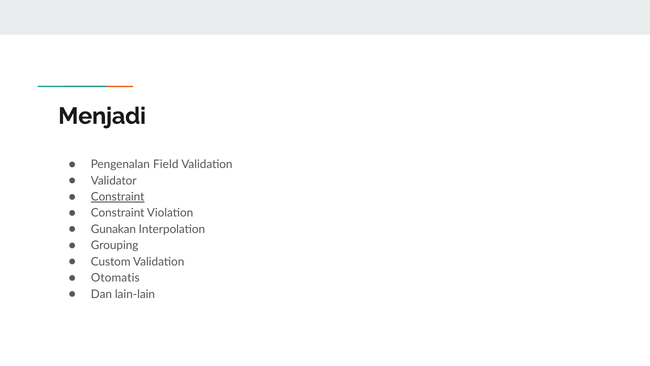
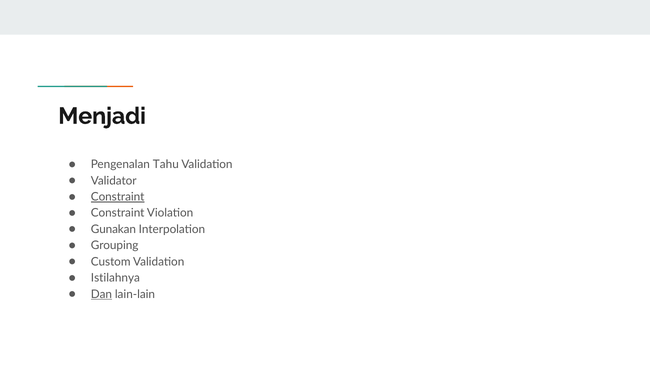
Field: Field -> Tahu
Otomatis: Otomatis -> Istilahnya
Dan underline: none -> present
